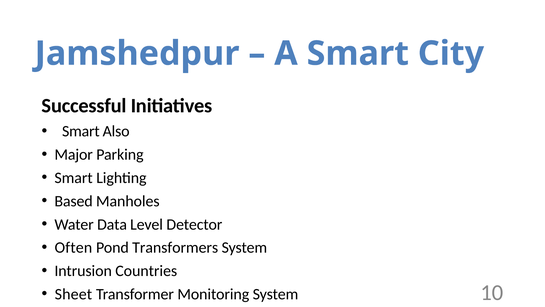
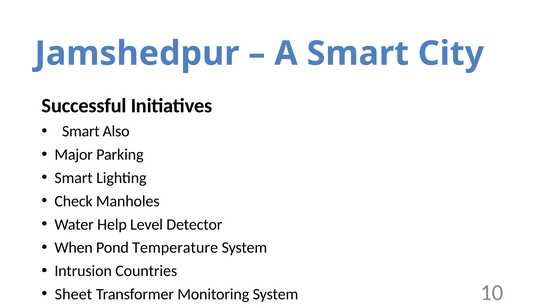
Based: Based -> Check
Data: Data -> Help
Often: Often -> When
Transformers: Transformers -> Temperature
